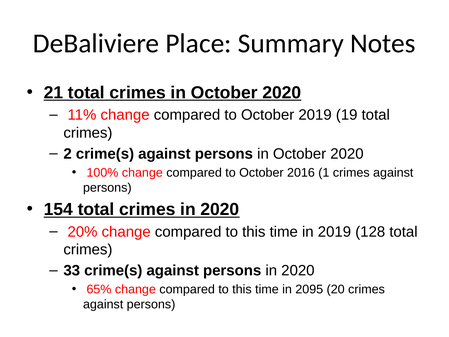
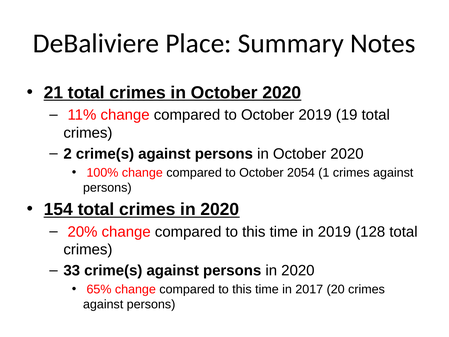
2016: 2016 -> 2054
2095: 2095 -> 2017
